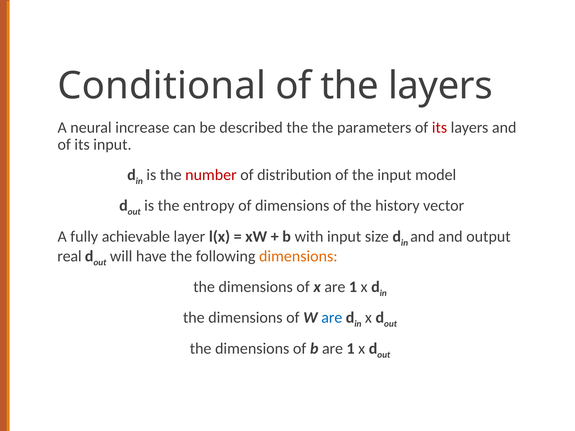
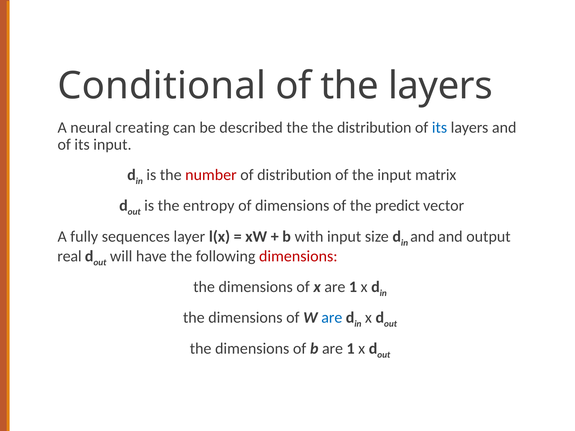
increase: increase -> creating
the parameters: parameters -> distribution
its at (440, 127) colour: red -> blue
model: model -> matrix
history: history -> predict
achievable: achievable -> sequences
dimensions at (298, 256) colour: orange -> red
